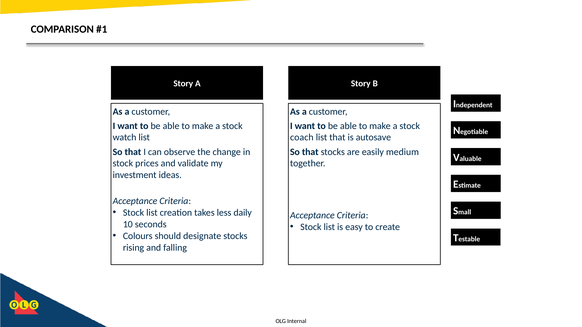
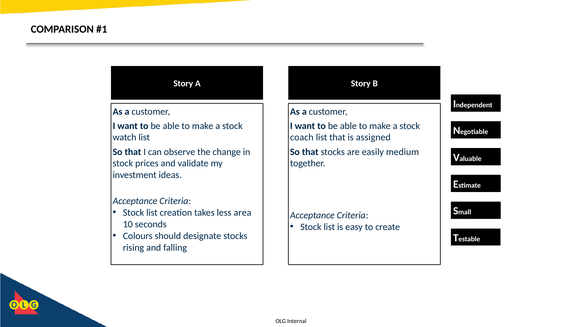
autosave: autosave -> assigned
daily: daily -> area
